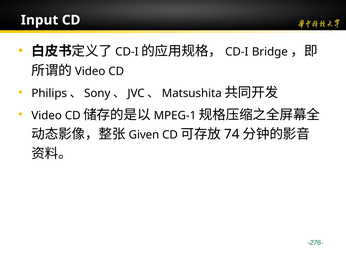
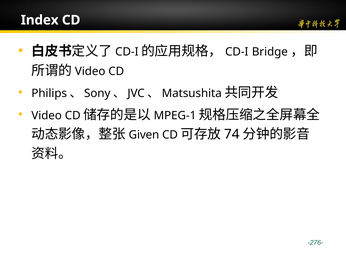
Input: Input -> Index
